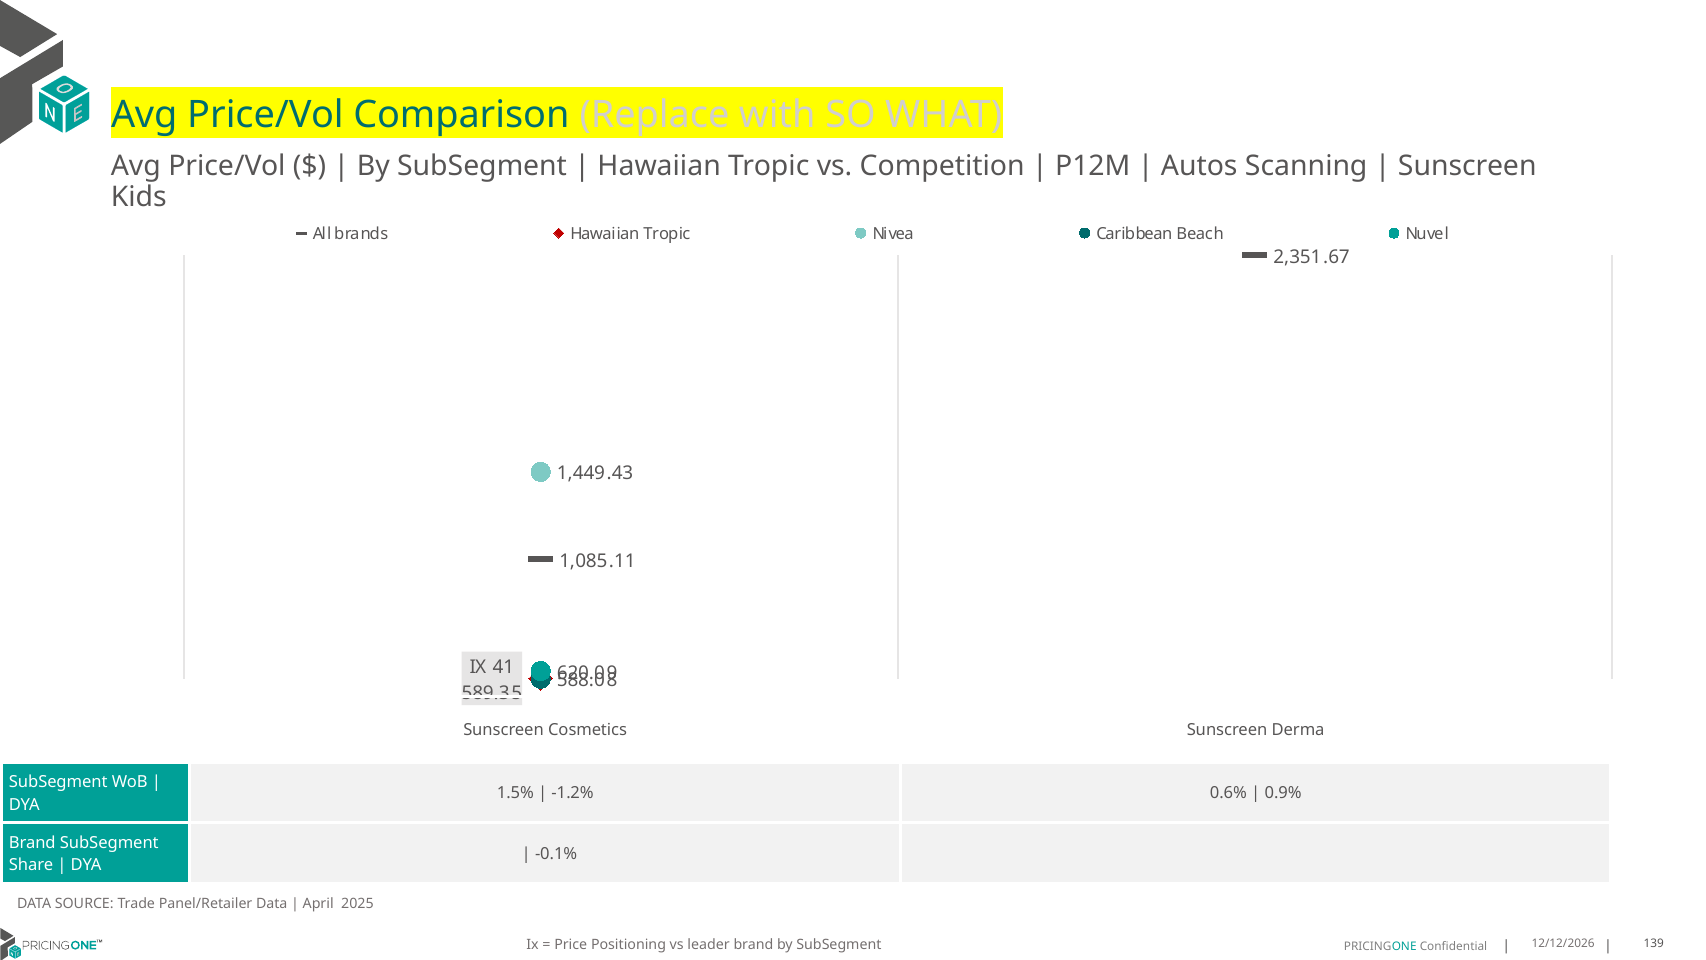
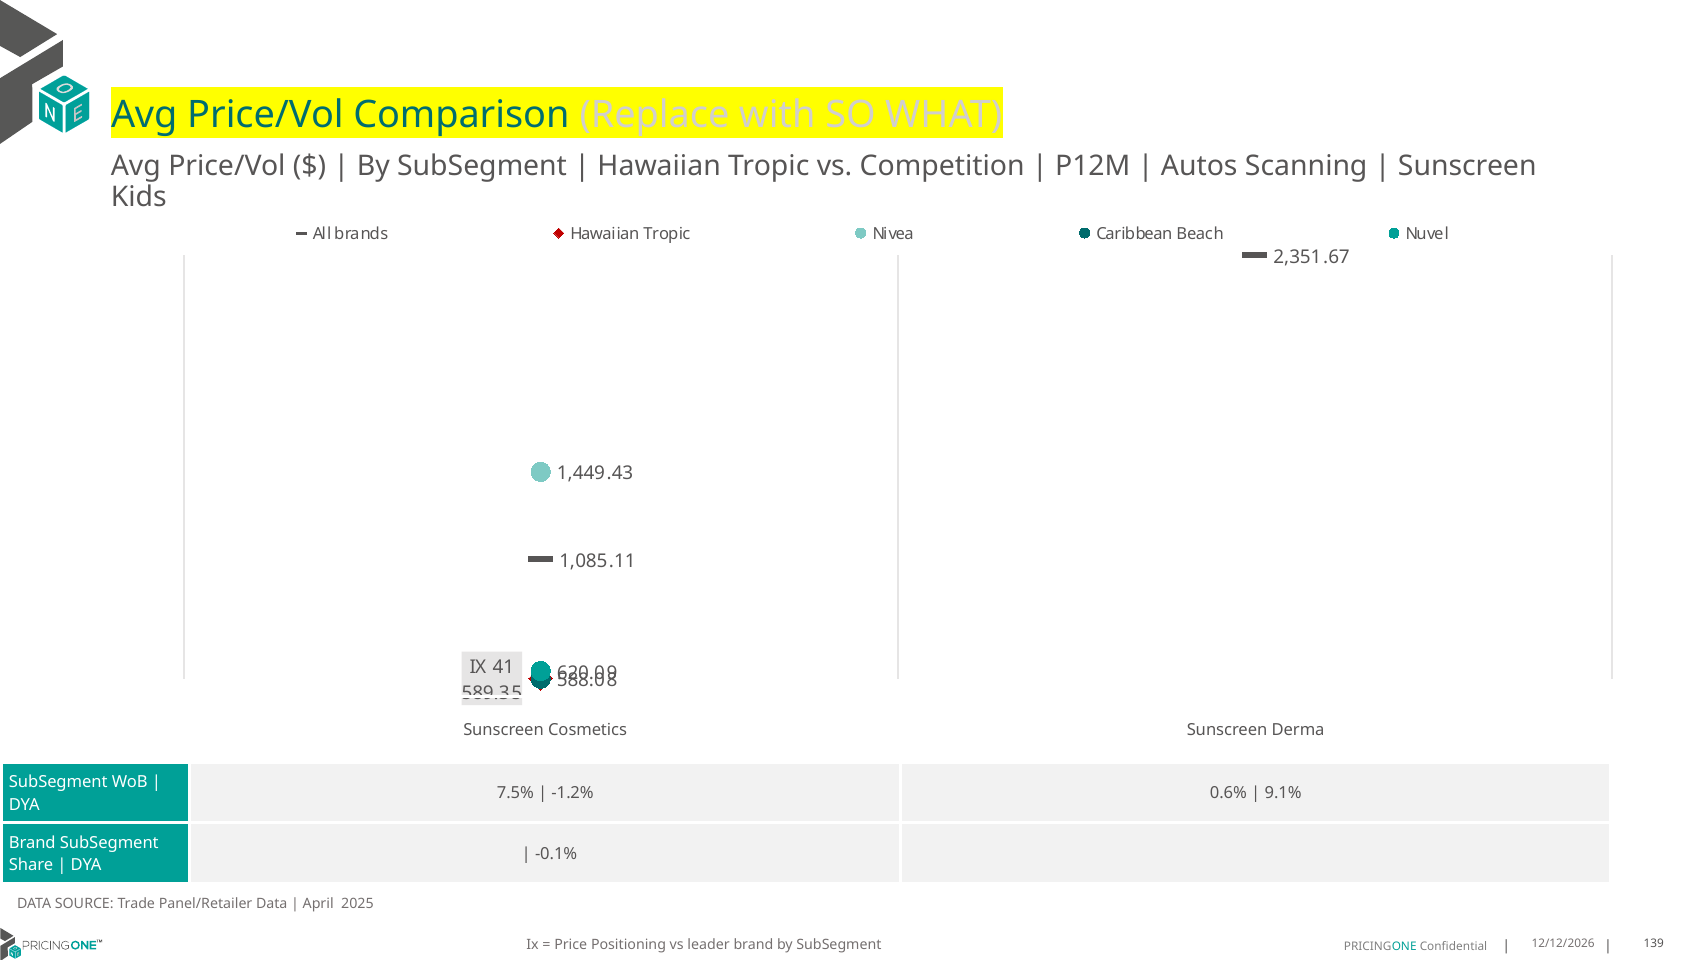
1.5%: 1.5% -> 7.5%
0.9%: 0.9% -> 9.1%
